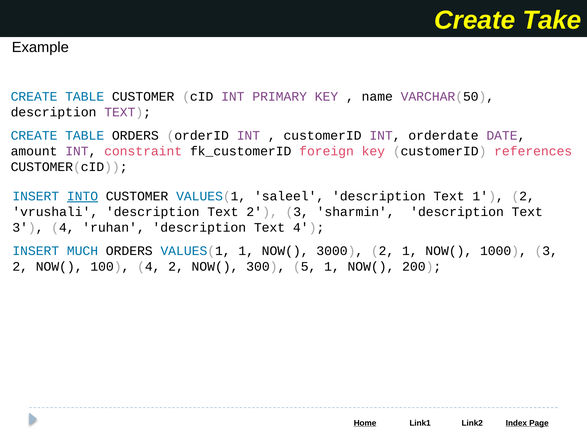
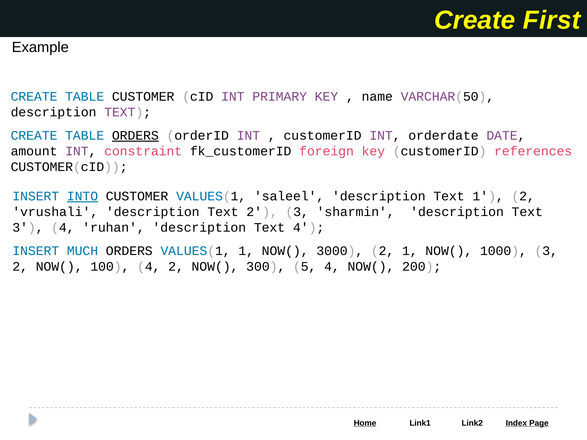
Take: Take -> First
ORDERS at (135, 136) underline: none -> present
5 1: 1 -> 4
